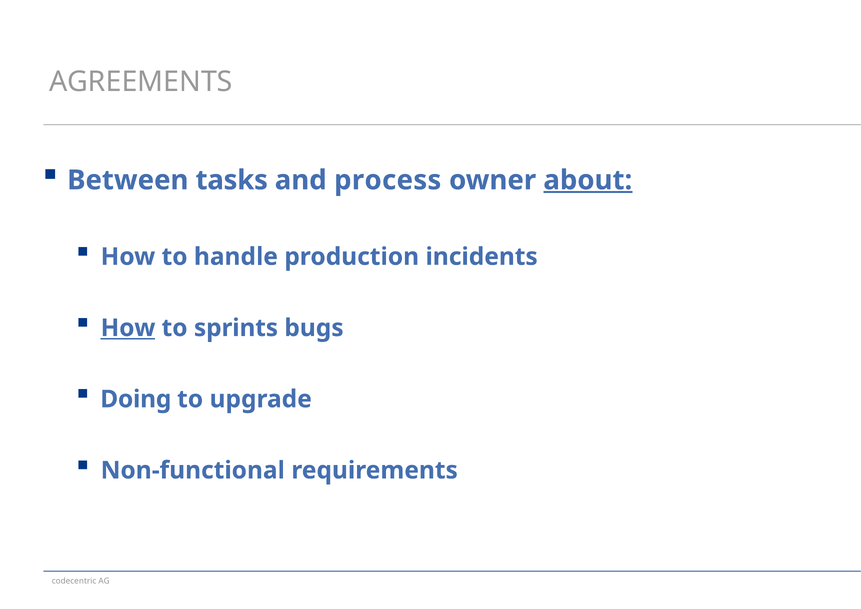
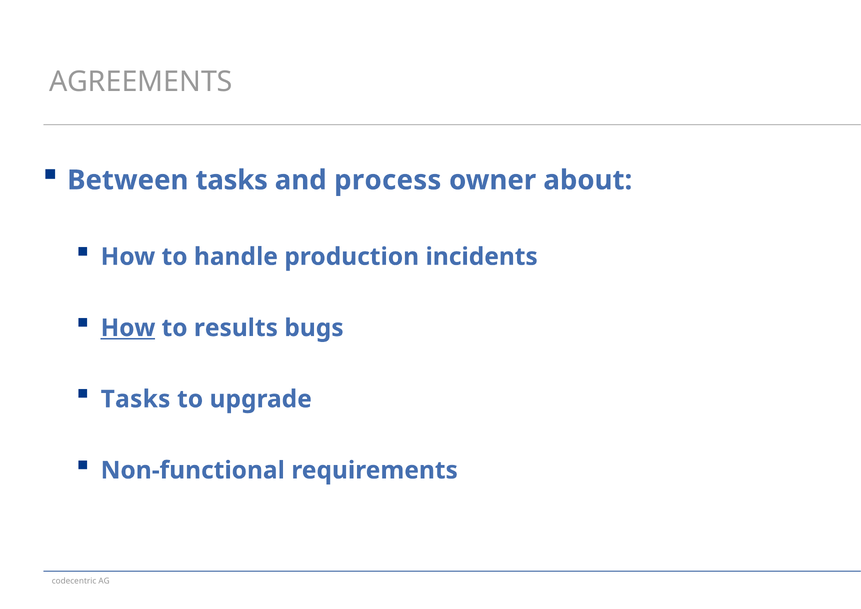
about underline: present -> none
sprints: sprints -> results
Doing at (136, 399): Doing -> Tasks
